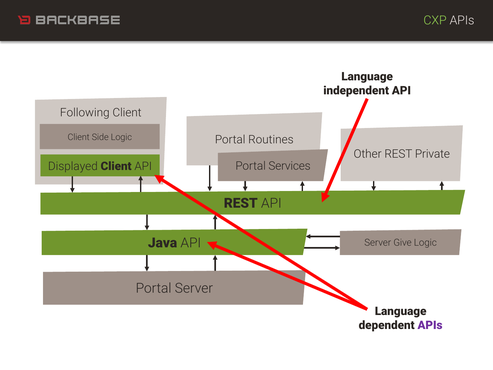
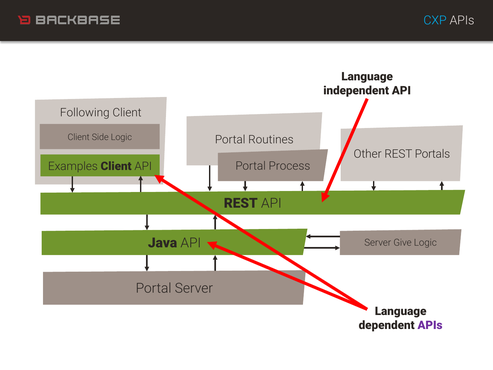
CXP colour: light green -> light blue
Private: Private -> Portals
Services: Services -> Process
Displayed: Displayed -> Examples
